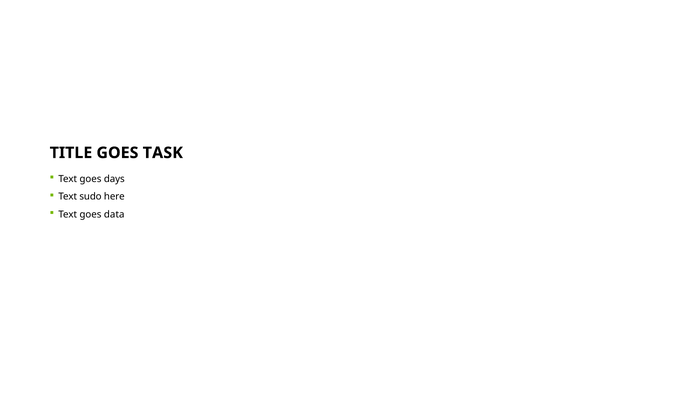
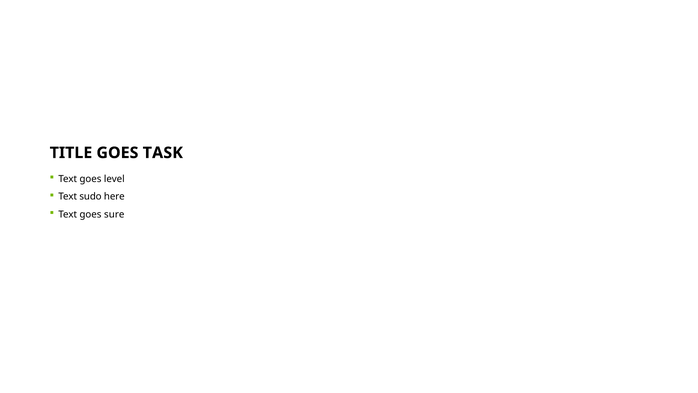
days: days -> level
data: data -> sure
